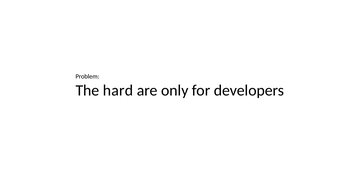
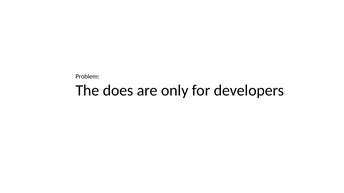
hard: hard -> does
